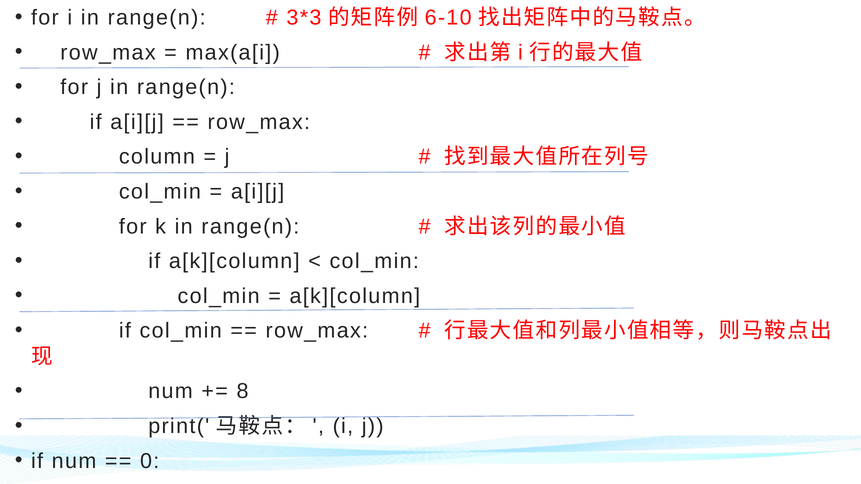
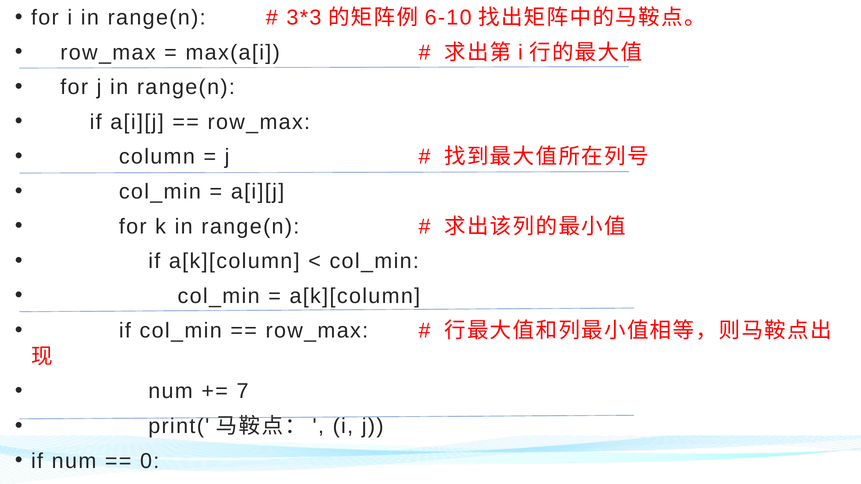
8: 8 -> 7
